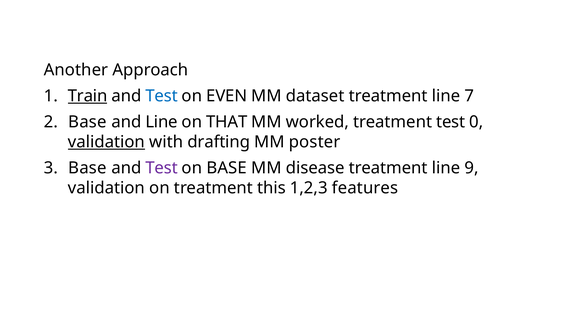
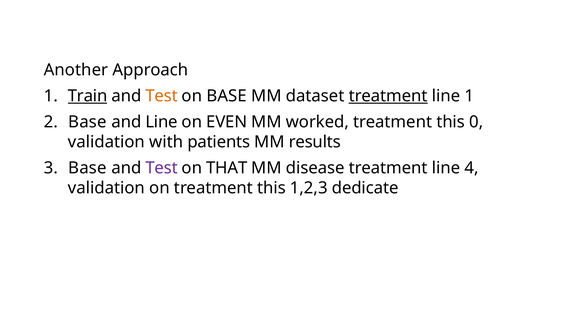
Test at (162, 96) colour: blue -> orange
on EVEN: EVEN -> BASE
treatment at (388, 96) underline: none -> present
line 7: 7 -> 1
THAT: THAT -> EVEN
test at (451, 122): test -> this
validation at (106, 142) underline: present -> none
drafting: drafting -> patients
poster: poster -> results
on BASE: BASE -> THAT
9: 9 -> 4
features: features -> dedicate
